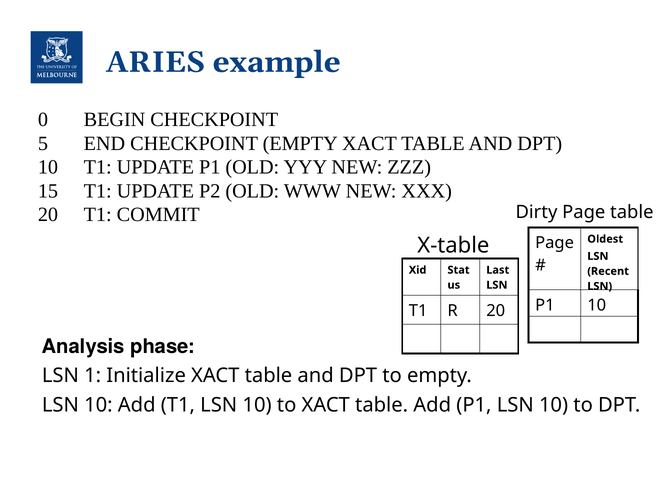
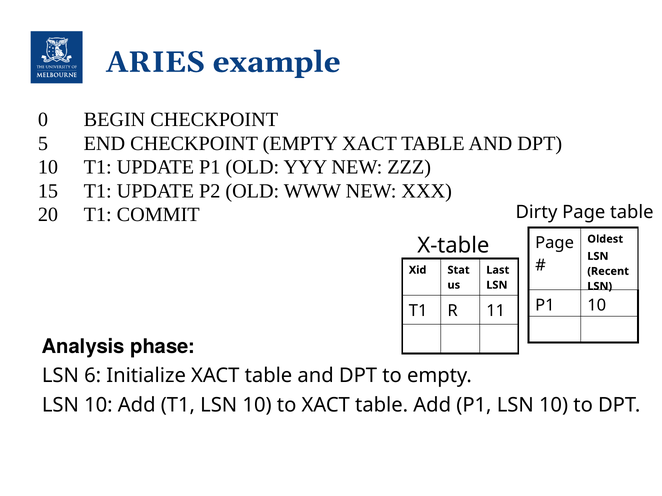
R 20: 20 -> 11
1: 1 -> 6
